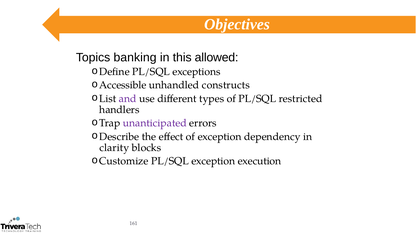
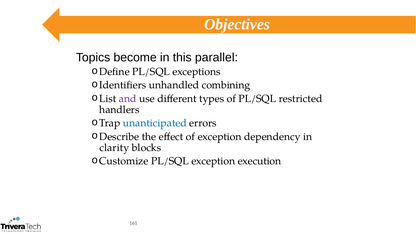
banking: banking -> become
allowed: allowed -> parallel
Accessible: Accessible -> Identifiers
constructs: constructs -> combining
unanticipated colour: purple -> blue
